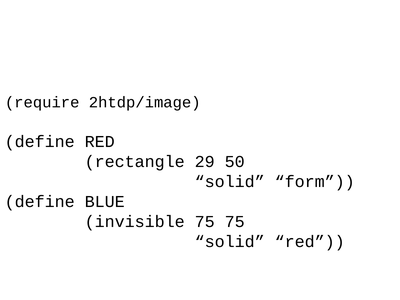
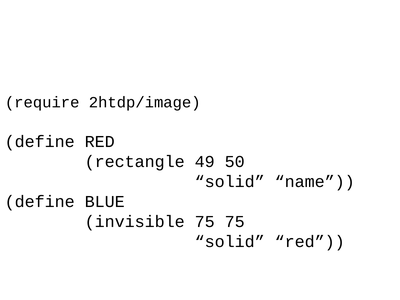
29: 29 -> 49
form: form -> name
